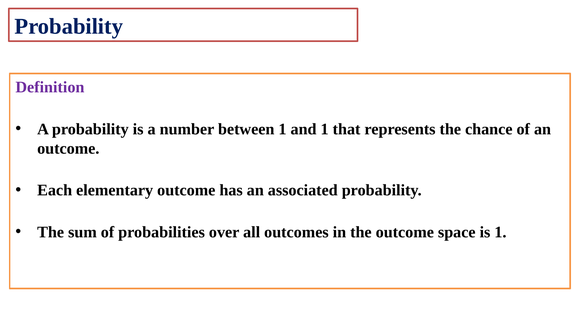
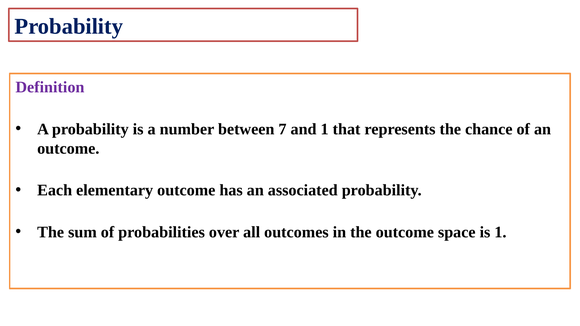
between 1: 1 -> 7
